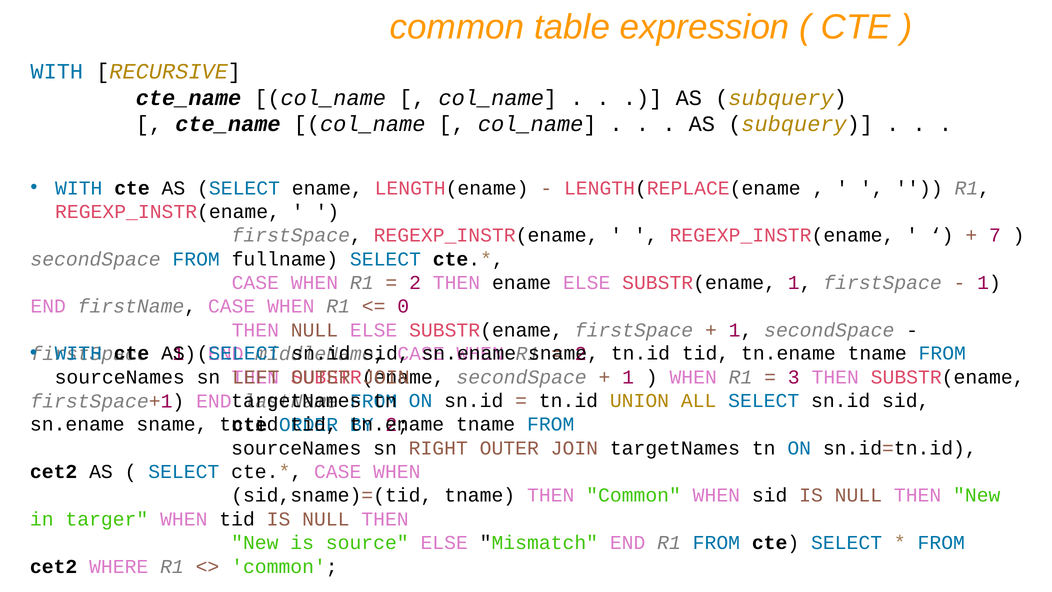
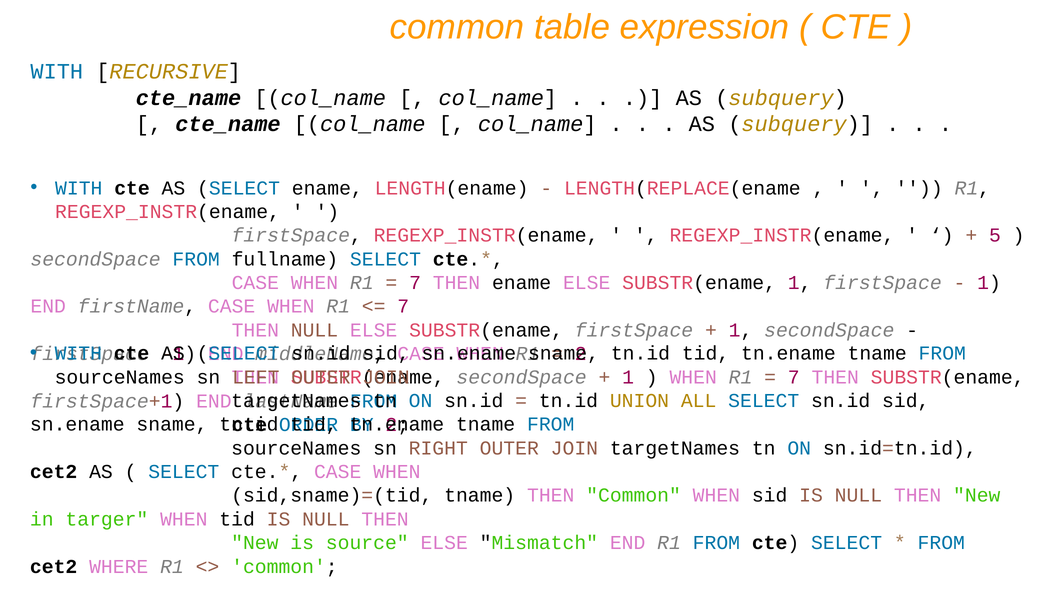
7: 7 -> 5
2 at (415, 283): 2 -> 7
0 at (403, 306): 0 -> 7
3 at (794, 377): 3 -> 7
